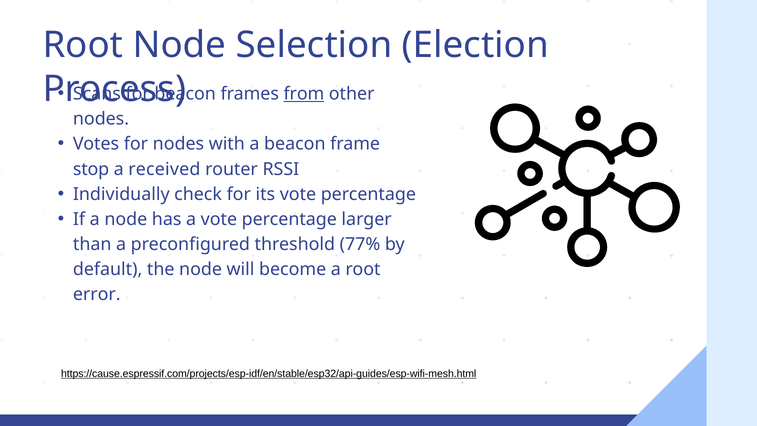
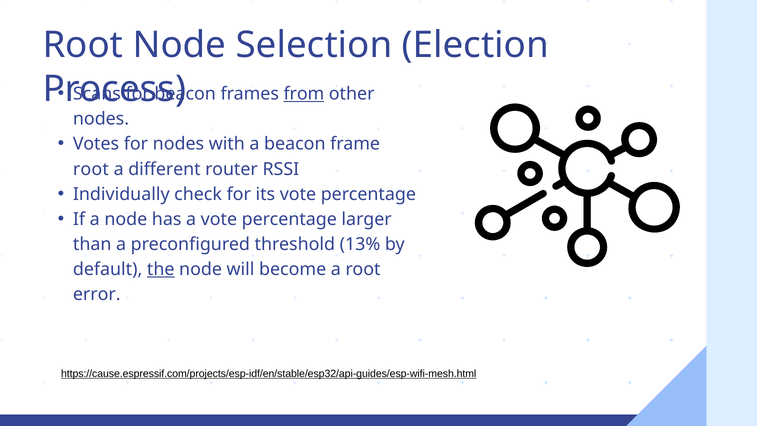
stop at (91, 169): stop -> root
received: received -> different
77%: 77% -> 13%
the underline: none -> present
